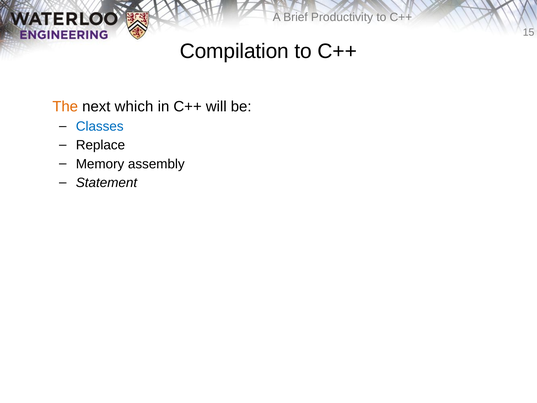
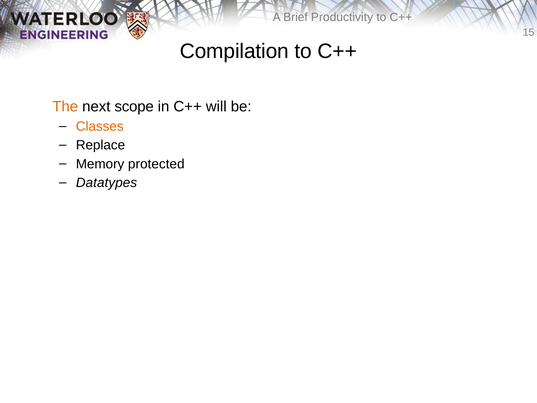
which: which -> scope
Classes colour: blue -> orange
assembly: assembly -> protected
Statement: Statement -> Datatypes
